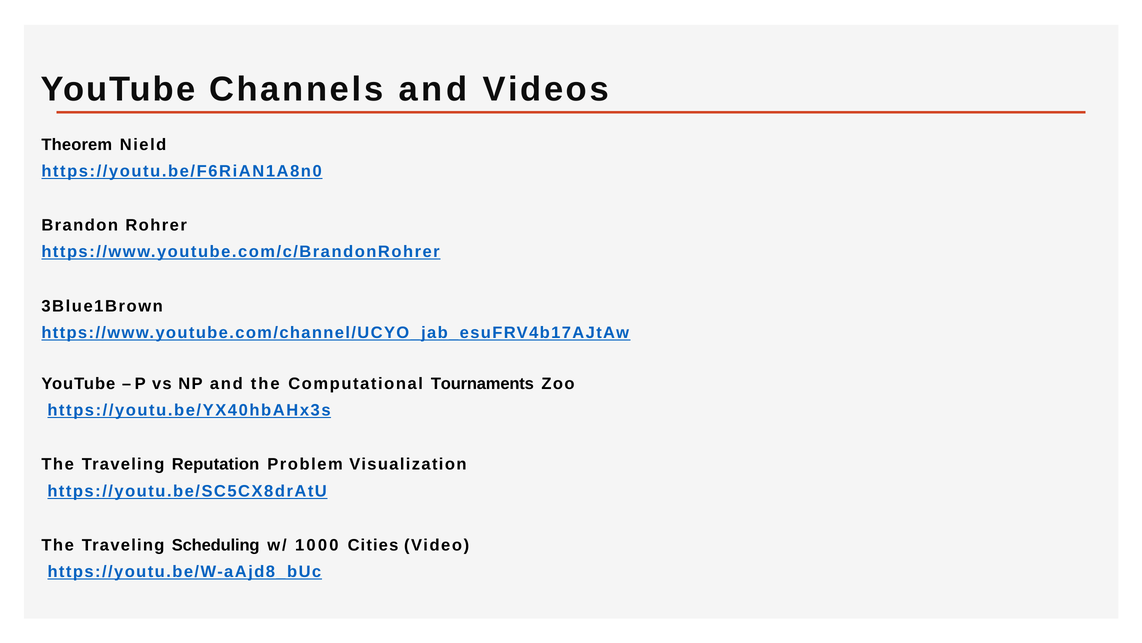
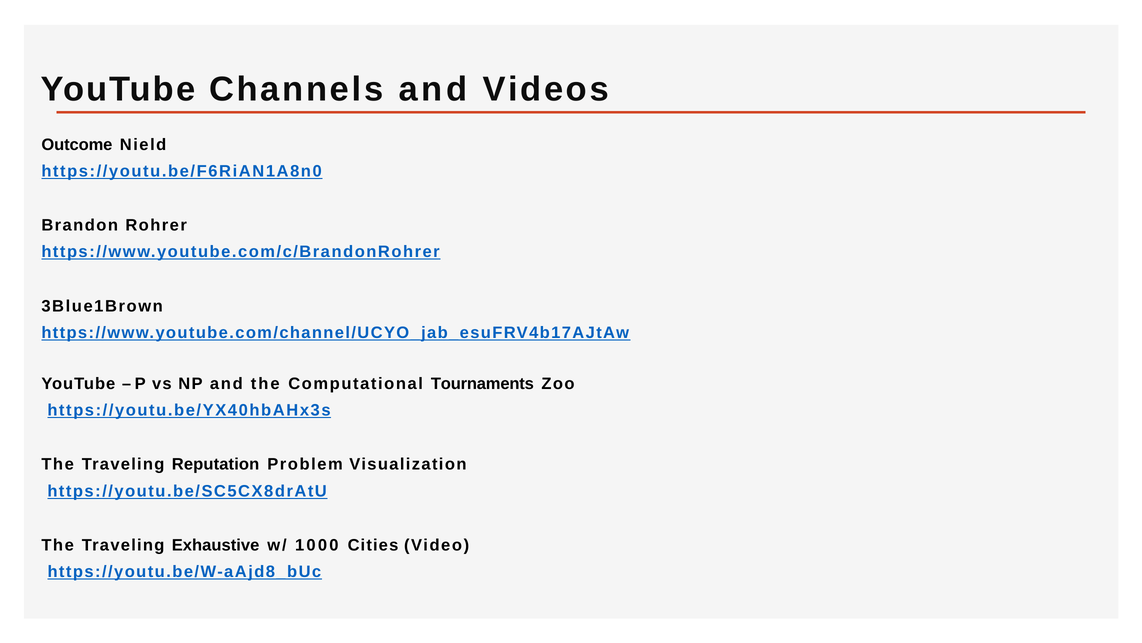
Theorem: Theorem -> Outcome
Scheduling: Scheduling -> Exhaustive
